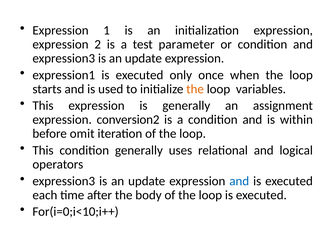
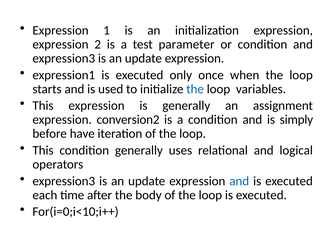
the at (195, 89) colour: orange -> blue
within: within -> simply
omit: omit -> have
